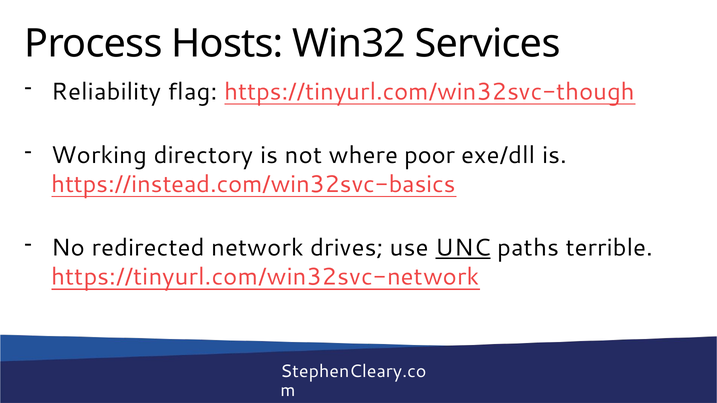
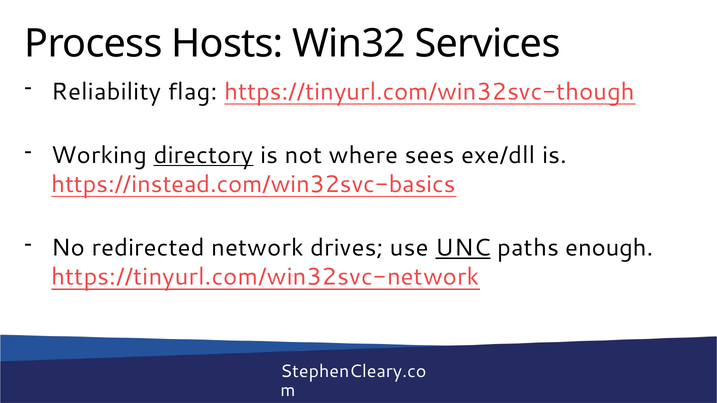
directory underline: none -> present
poor: poor -> sees
terrible: terrible -> enough
